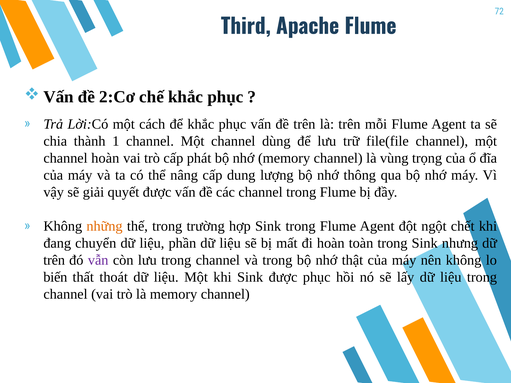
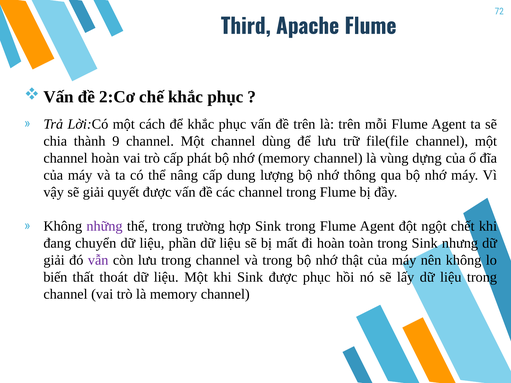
1: 1 -> 9
trọng: trọng -> dựng
những colour: orange -> purple
trên at (54, 260): trên -> giải
